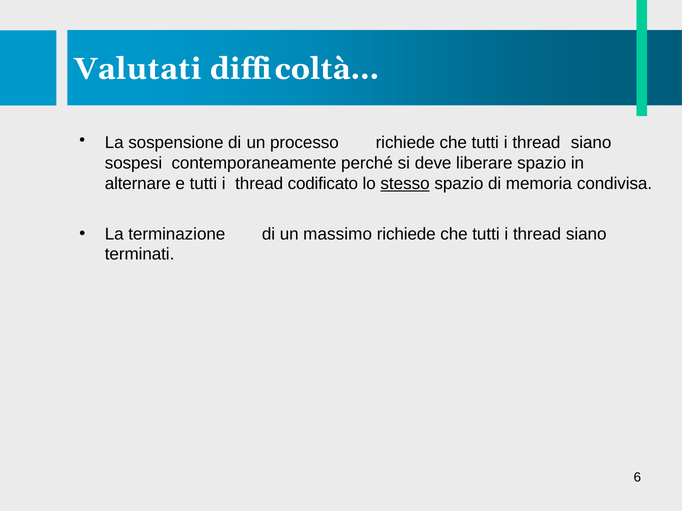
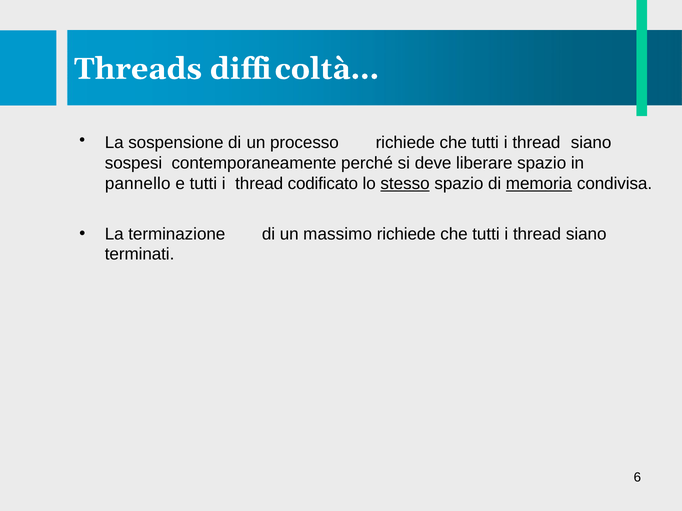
Valutati: Valutati -> Threads
alternare: alternare -> pannello
memoria underline: none -> present
